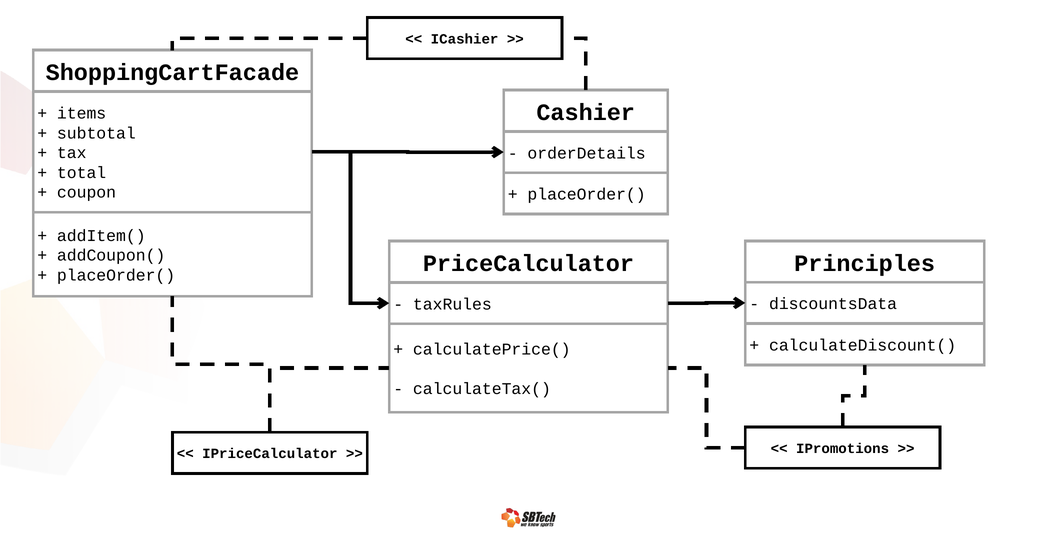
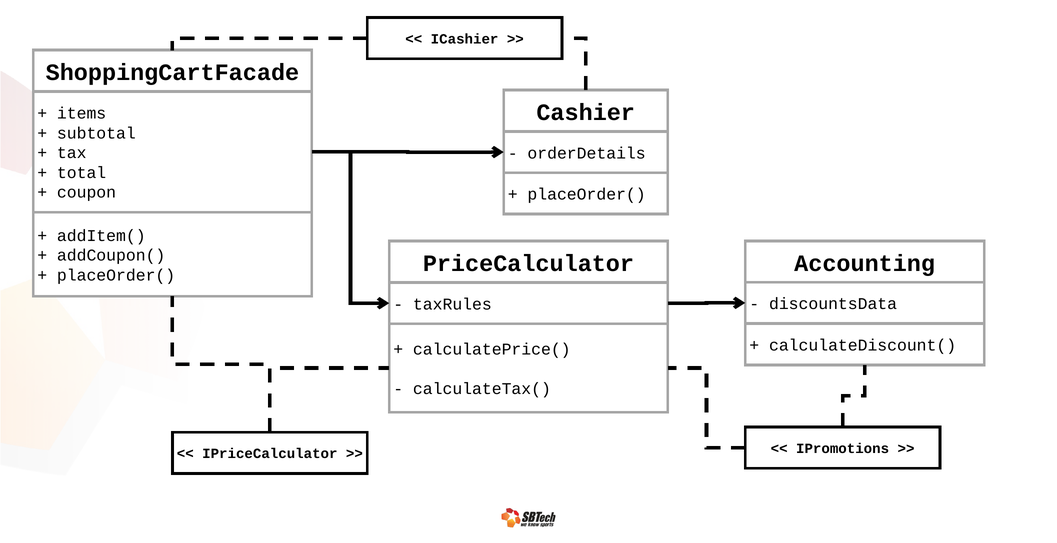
Principles: Principles -> Accounting
